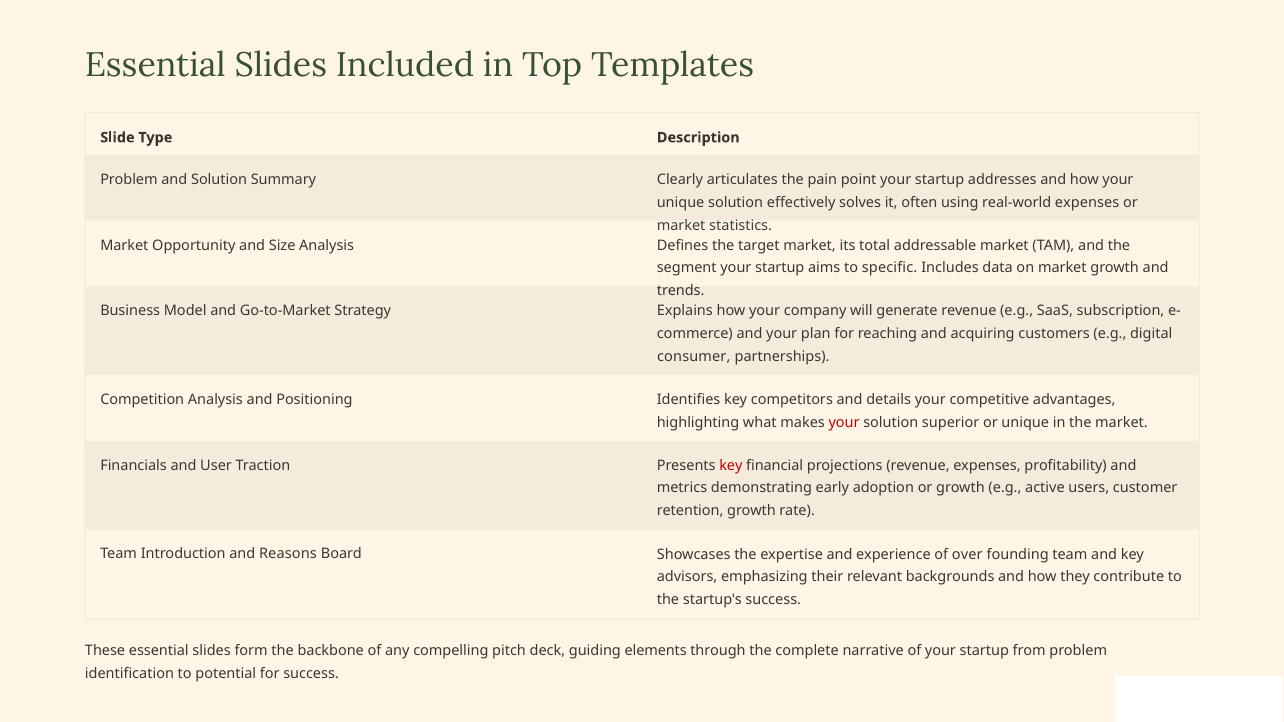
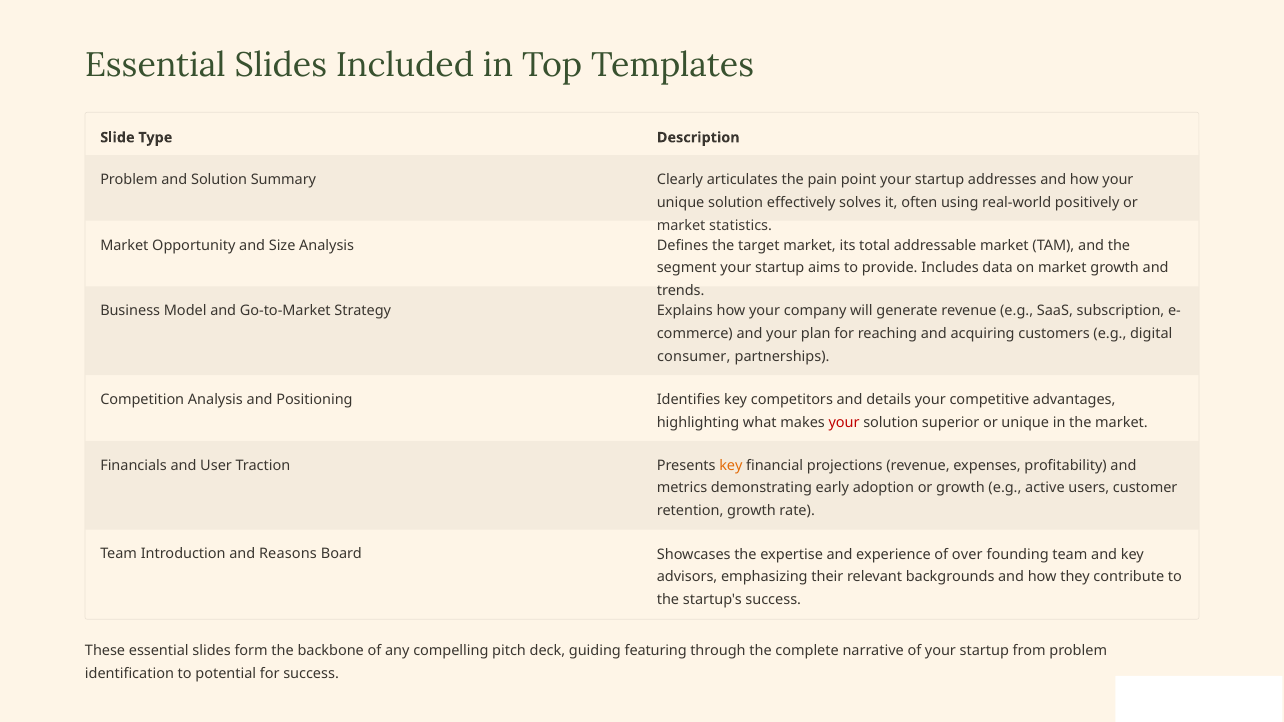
real-world expenses: expenses -> positively
specific: specific -> provide
key at (731, 465) colour: red -> orange
elements: elements -> featuring
